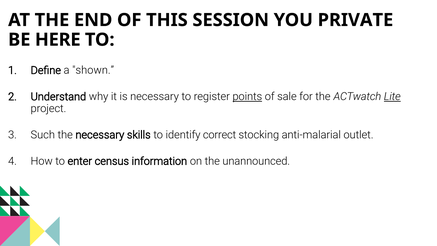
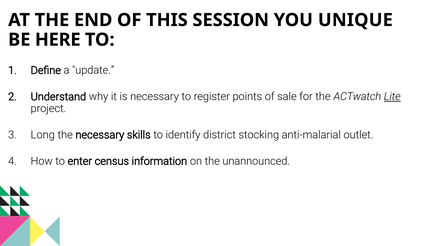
PRIVATE: PRIVATE -> UNIQUE
shown: shown -> update
points underline: present -> none
Such: Such -> Long
correct: correct -> district
